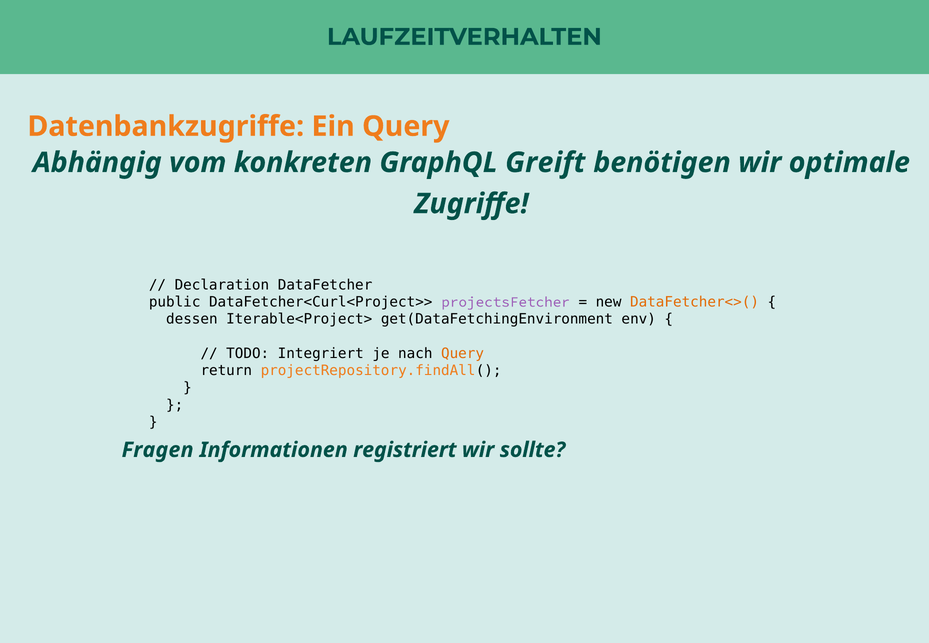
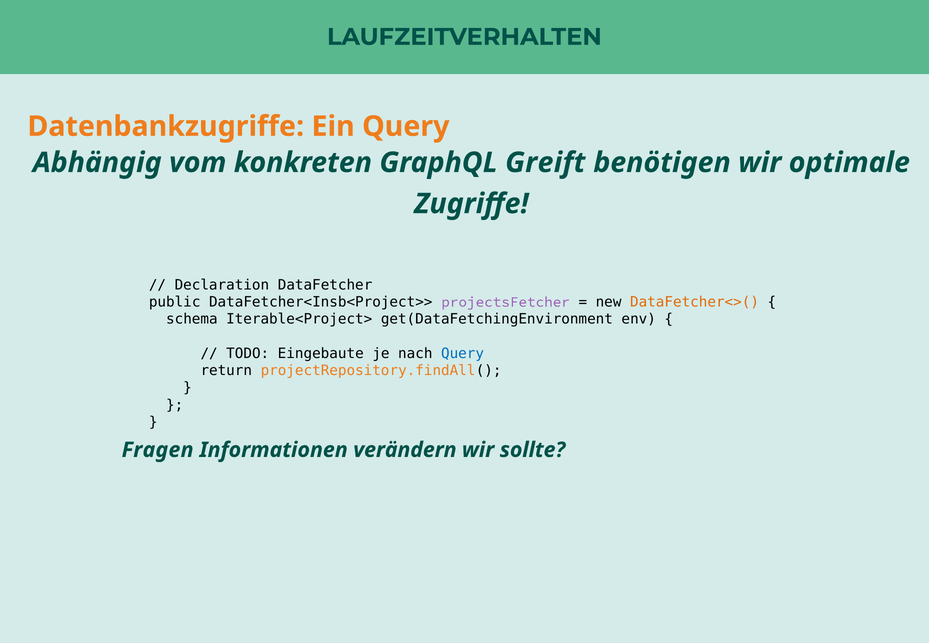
DataFetcher<Curl<Project>>: DataFetcher<Curl<Project>> -> DataFetcher<Insb<Project>>
dessen: dessen -> schema
Integriert: Integriert -> Eingebaute
Query at (463, 353) colour: orange -> blue
registriert: registriert -> verändern
